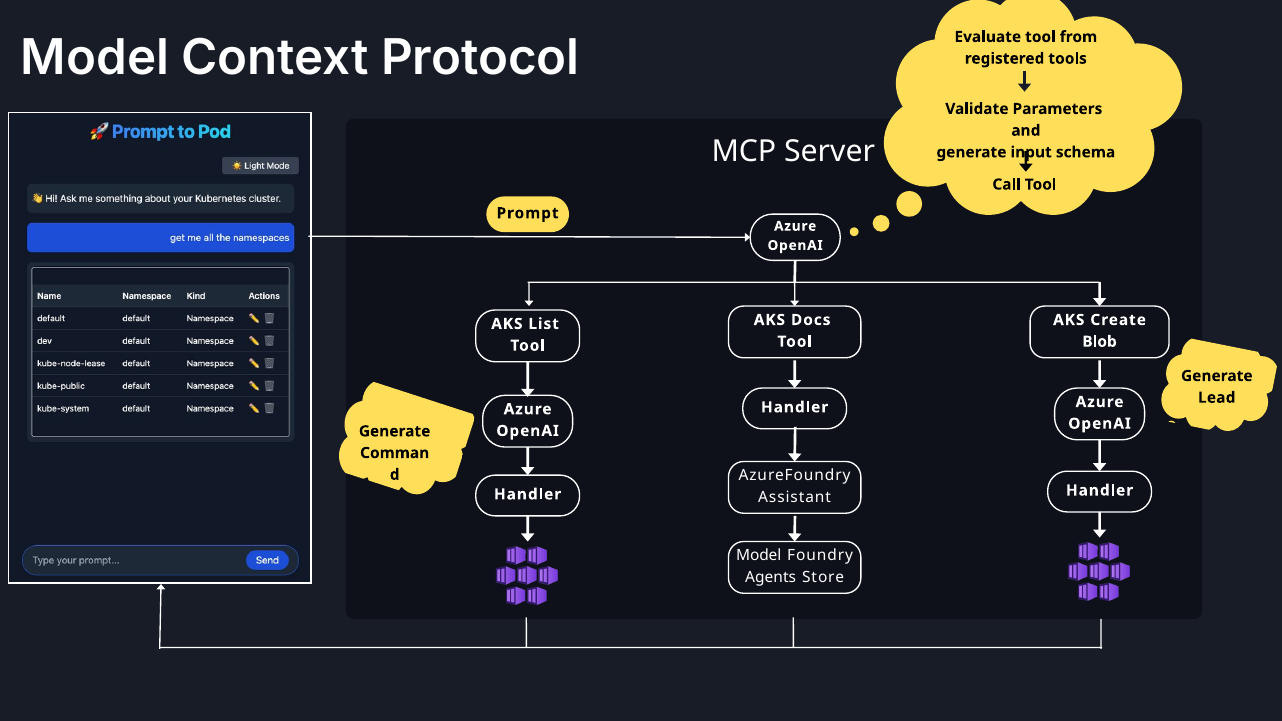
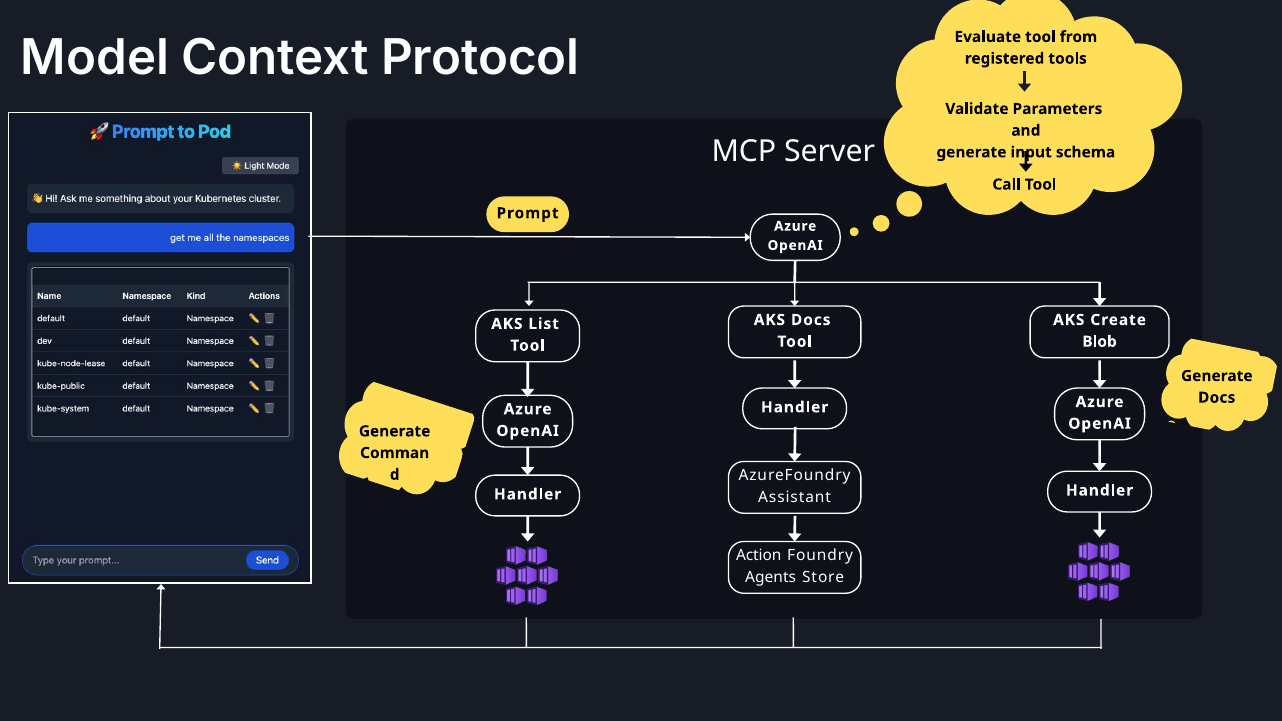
Lead at (1217, 398): Lead -> Docs
Model at (759, 555): Model -> Action
